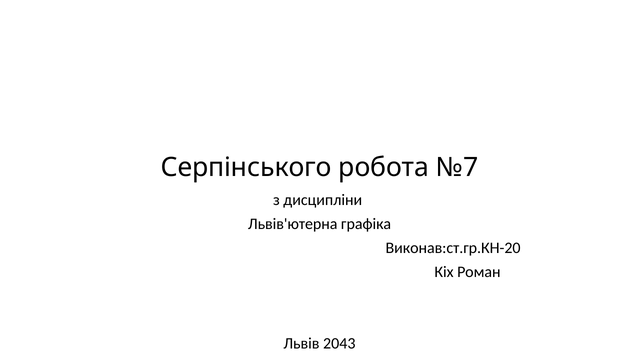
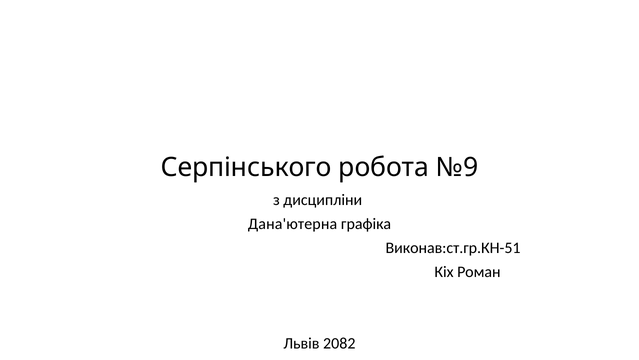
№7: №7 -> №9
Львів'ютерна: Львів'ютерна -> Дана'ютерна
Виконав:ст.гр.КН-20: Виконав:ст.гр.КН-20 -> Виконав:ст.гр.КН-51
2043: 2043 -> 2082
